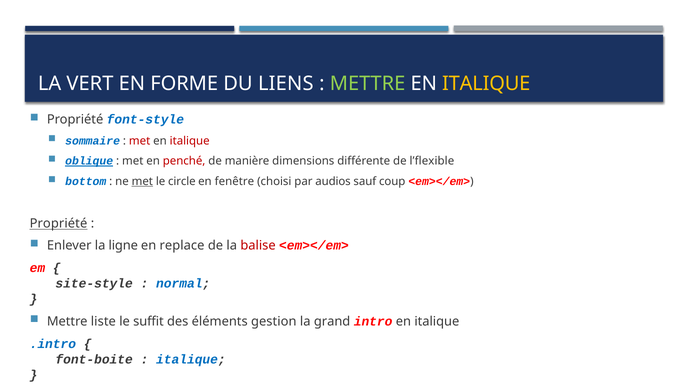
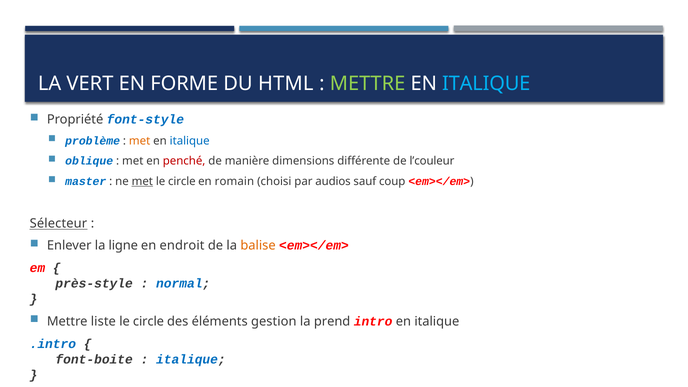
LIENS: LIENS -> HTML
ITALIQUE at (486, 84) colour: yellow -> light blue
sommaire: sommaire -> problème
met at (140, 141) colour: red -> orange
italique at (190, 141) colour: red -> blue
oblique underline: present -> none
l’flexible: l’flexible -> l’couleur
bottom: bottom -> master
fenêtre: fenêtre -> romain
Propriété at (58, 223): Propriété -> Sélecteur
replace: replace -> endroit
balise colour: red -> orange
site-style: site-style -> près-style
suffit at (148, 321): suffit -> circle
grand: grand -> prend
